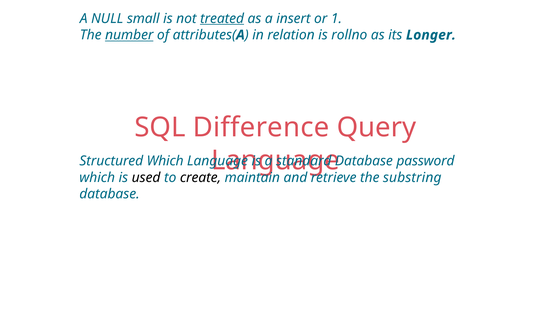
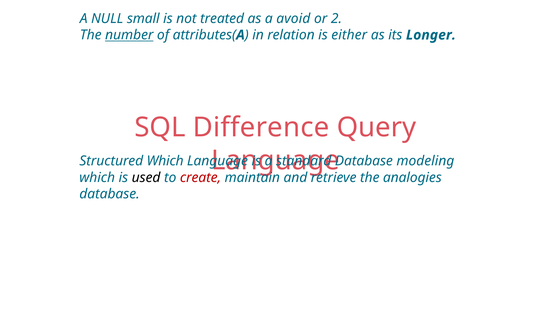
treated underline: present -> none
insert: insert -> avoid
1: 1 -> 2
rollno: rollno -> either
password: password -> modeling
create colour: black -> red
substring: substring -> analogies
